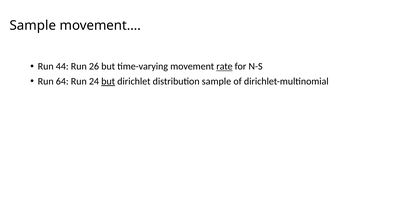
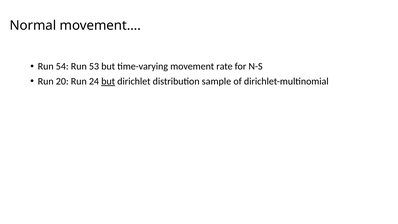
Sample at (33, 26): Sample -> Normal
44: 44 -> 54
26: 26 -> 53
rate underline: present -> none
64: 64 -> 20
